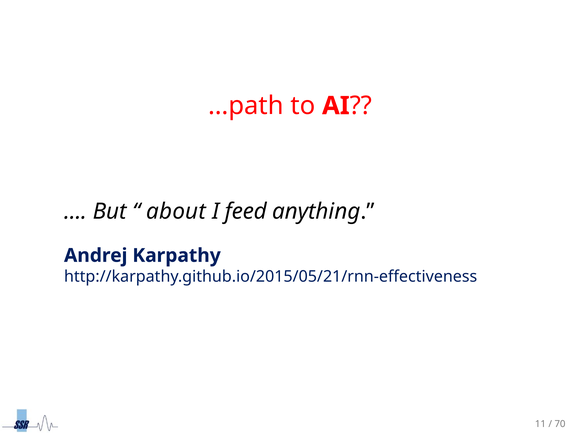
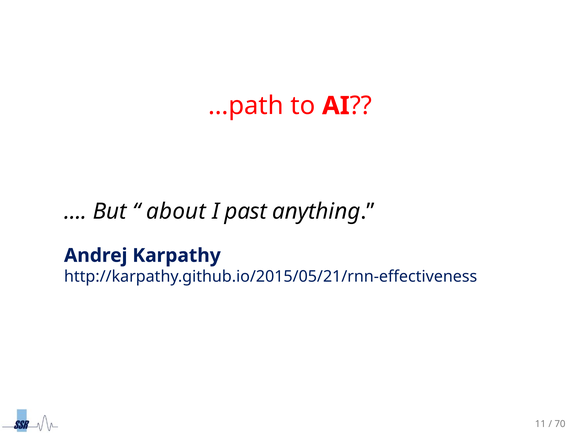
feed: feed -> past
